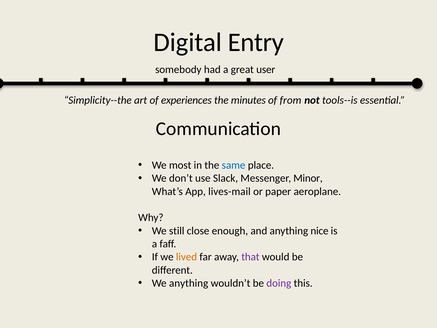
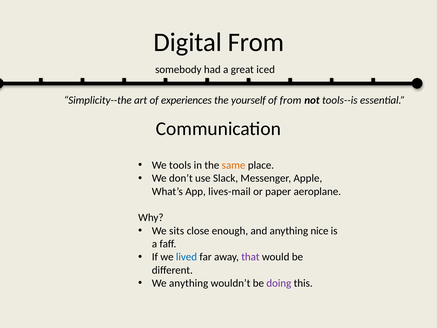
Digital Entry: Entry -> From
user: user -> iced
minutes: minutes -> yourself
most: most -> tools
same colour: blue -> orange
Minor: Minor -> Apple
still: still -> sits
lived colour: orange -> blue
